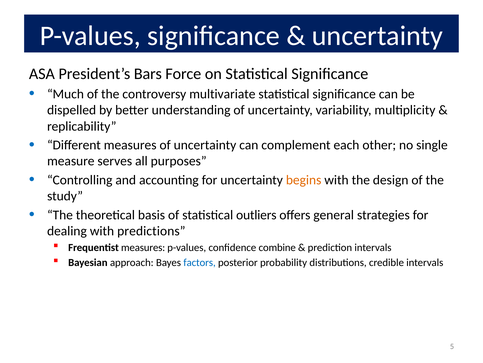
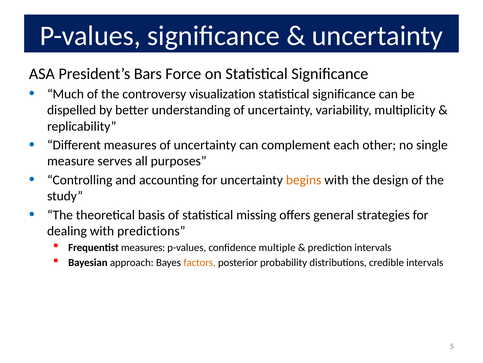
multivariate: multivariate -> visualization
outliers: outliers -> missing
combine: combine -> multiple
factors colour: blue -> orange
